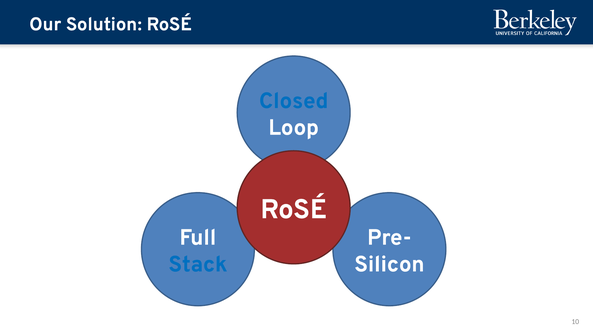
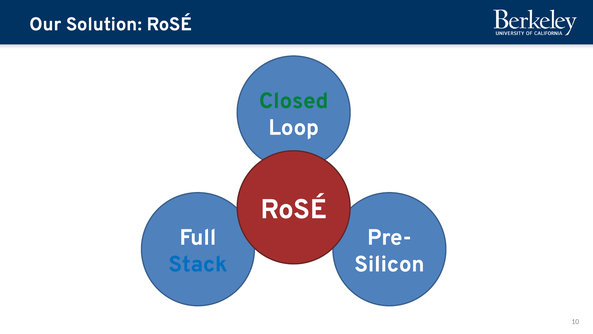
Closed colour: blue -> green
